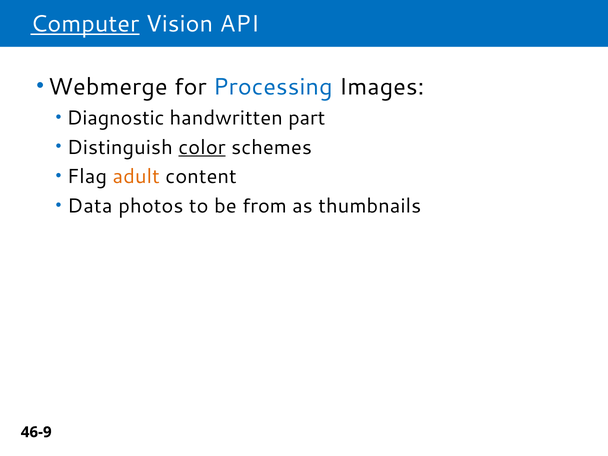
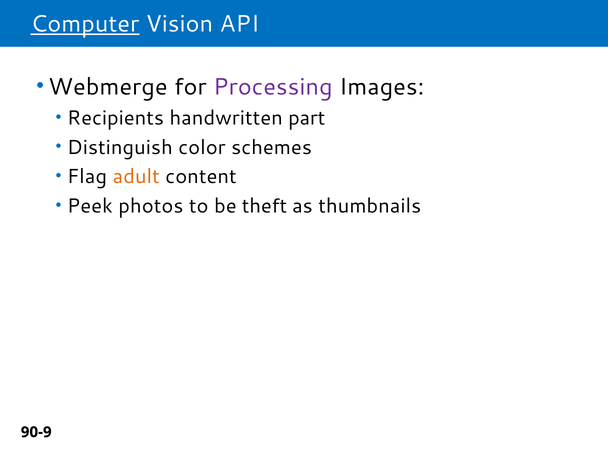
Processing colour: blue -> purple
Diagnostic: Diagnostic -> Recipients
color underline: present -> none
Data: Data -> Peek
from: from -> theft
46-9: 46-9 -> 90-9
